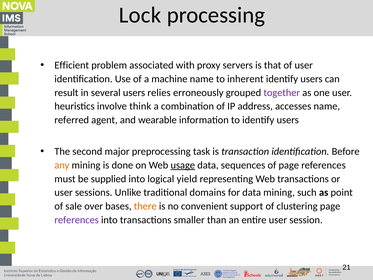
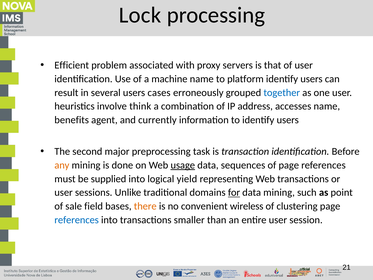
inherent: inherent -> platform
relies: relies -> cases
together colour: purple -> blue
referred: referred -> benefits
wearable: wearable -> currently
for underline: none -> present
over: over -> field
support: support -> wireless
references at (77, 220) colour: purple -> blue
